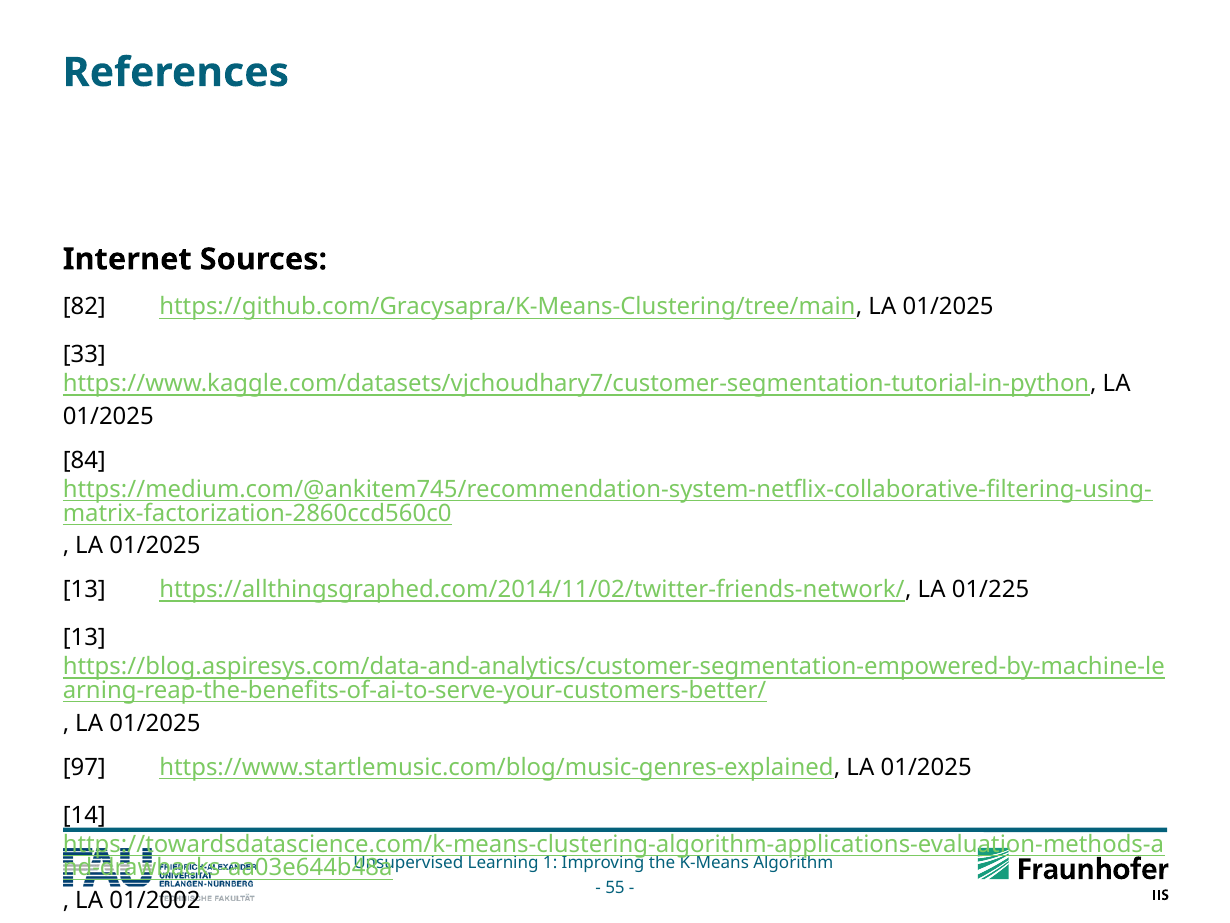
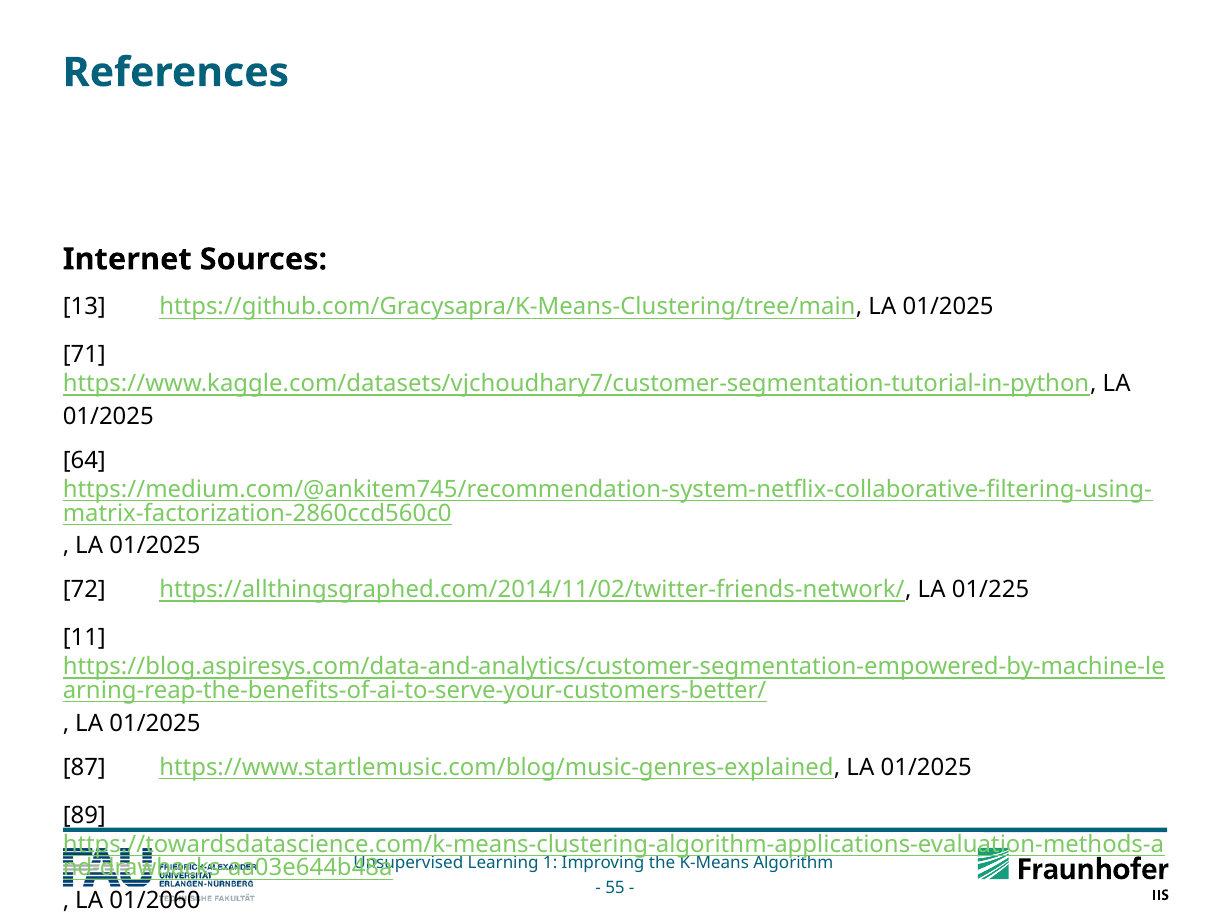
82: 82 -> 13
33: 33 -> 71
84: 84 -> 64
13 at (84, 590): 13 -> 72
13 at (84, 638): 13 -> 11
97: 97 -> 87
14: 14 -> 89
01/2002: 01/2002 -> 01/2060
